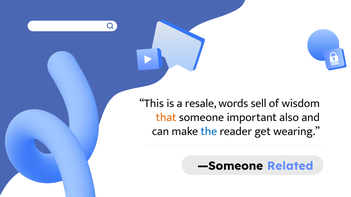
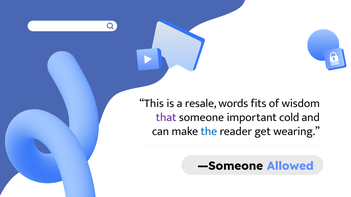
sell: sell -> fits
that colour: orange -> purple
also: also -> cold
Related: Related -> Allowed
